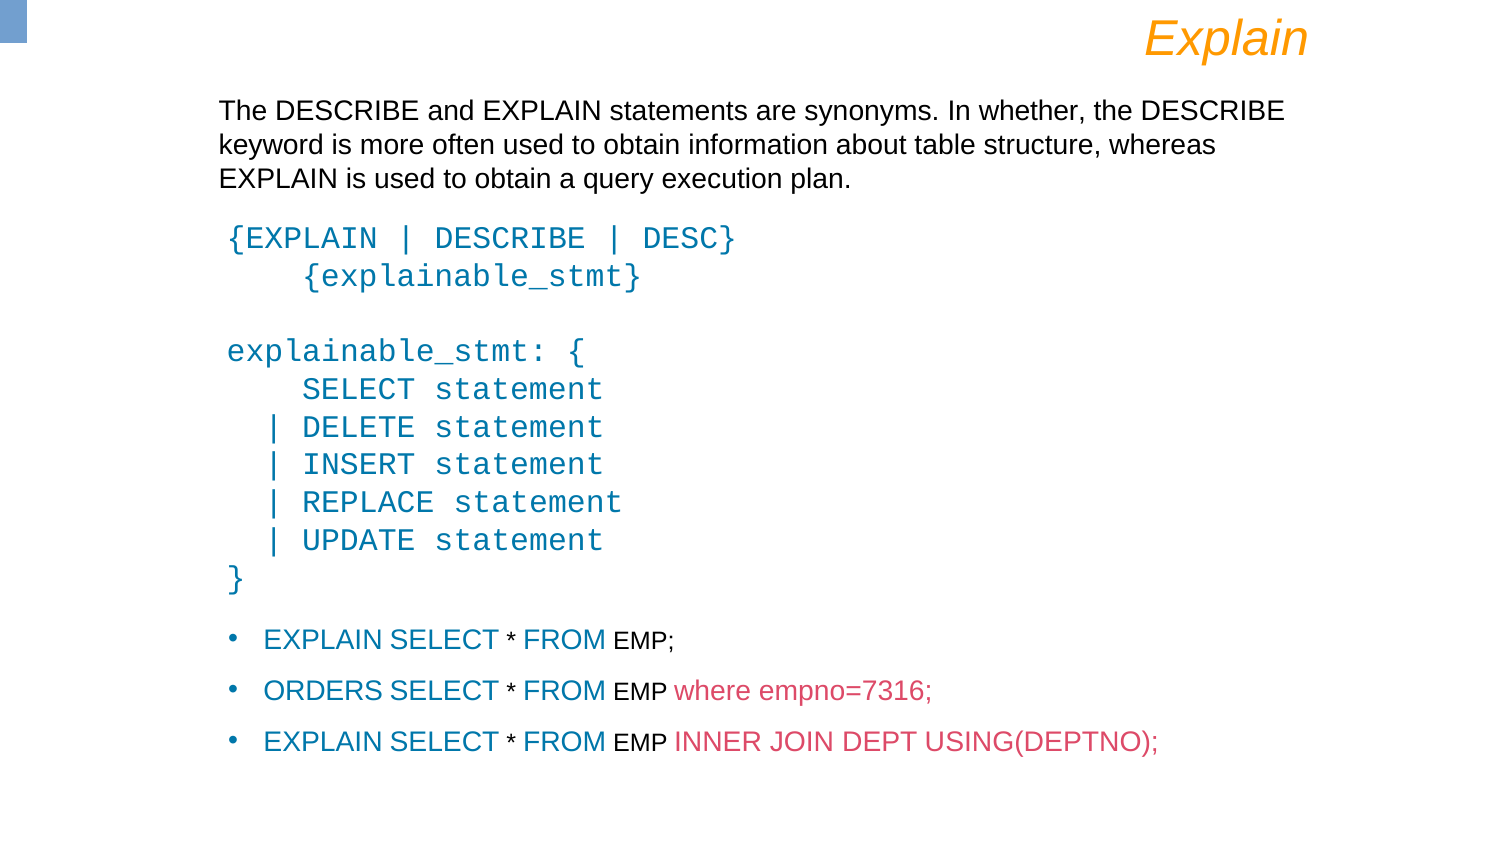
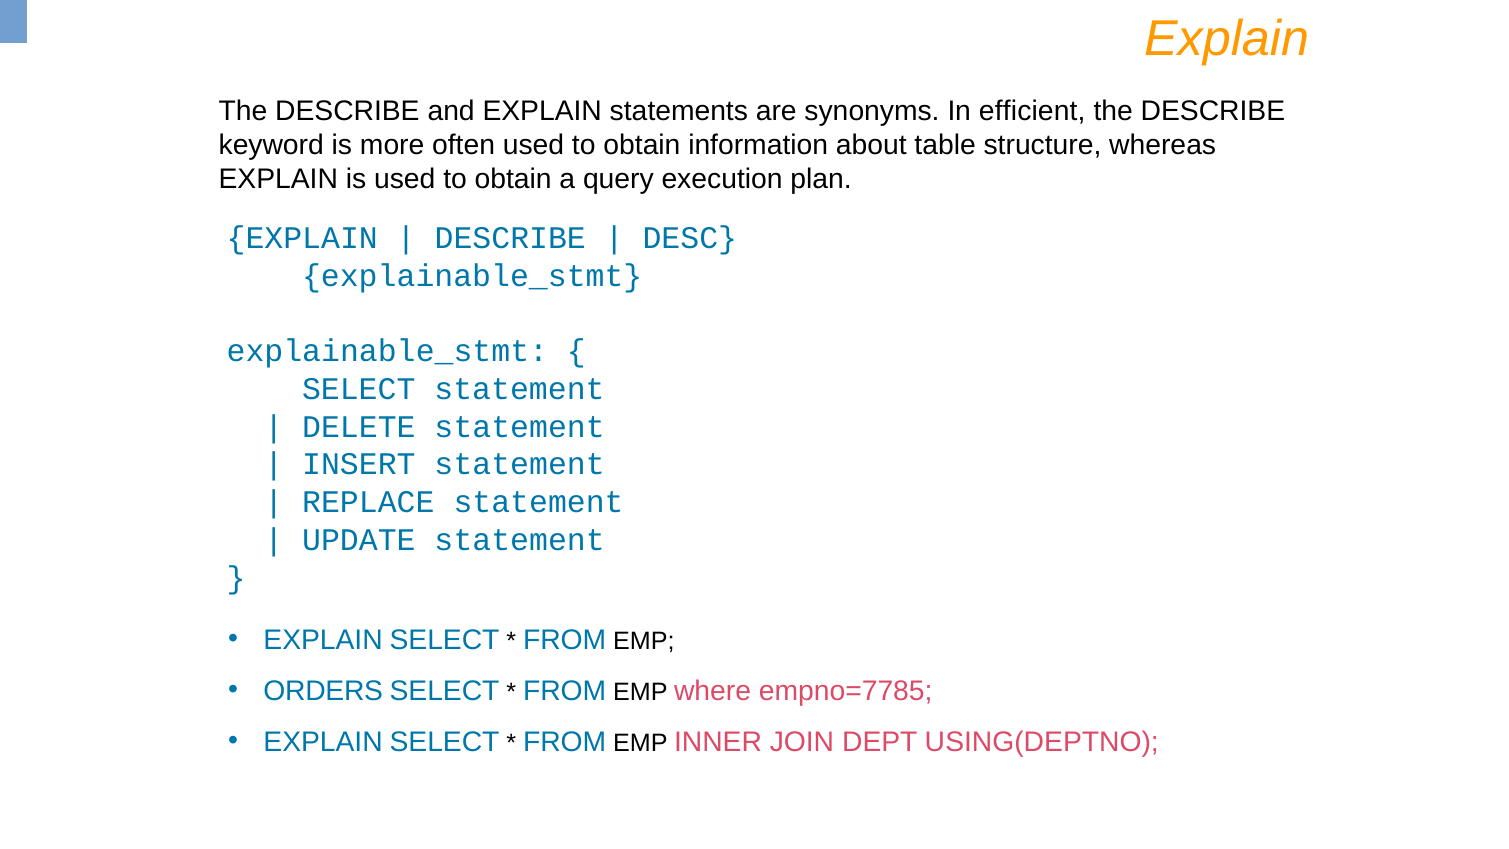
whether: whether -> efficient
empno=7316: empno=7316 -> empno=7785
